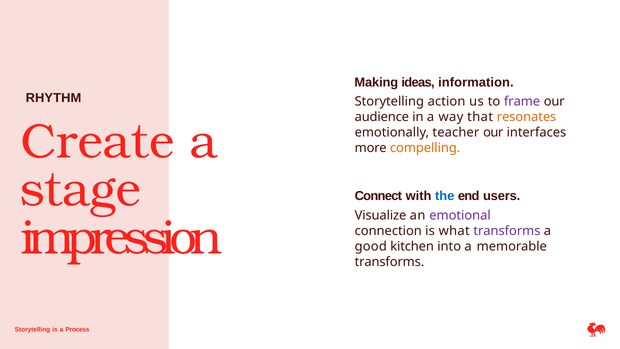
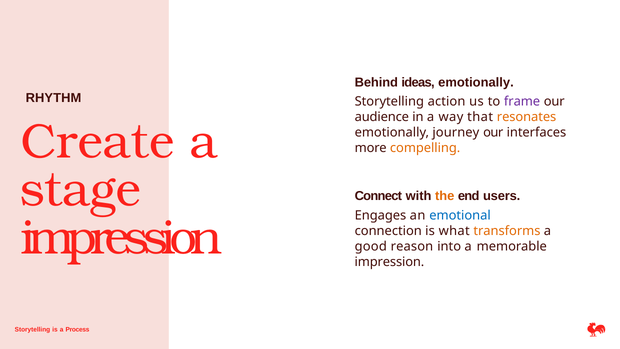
Making: Making -> Behind
ideas information: information -> emotionally
teacher: teacher -> journey
the colour: blue -> orange
Visualize: Visualize -> Engages
emotional colour: purple -> blue
transforms at (507, 231) colour: purple -> orange
kitchen: kitchen -> reason
transforms at (389, 262): transforms -> impression
